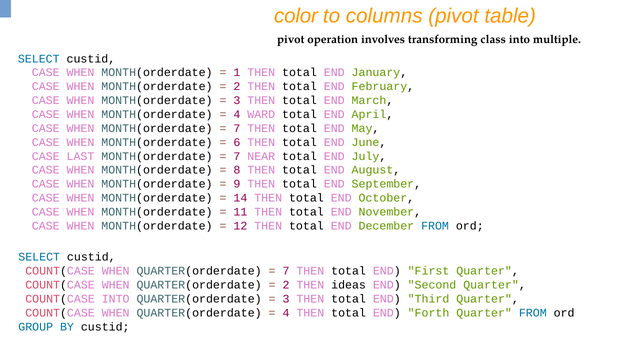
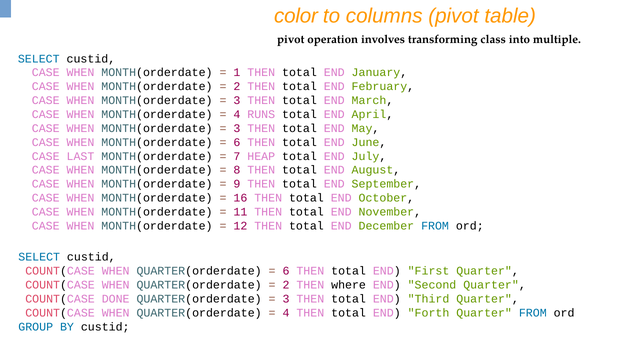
WARD: WARD -> RUNS
7 at (237, 128): 7 -> 3
NEAR: NEAR -> HEAP
14: 14 -> 16
7 at (286, 271): 7 -> 6
ideas: ideas -> where
COUNT(CASE INTO: INTO -> DONE
